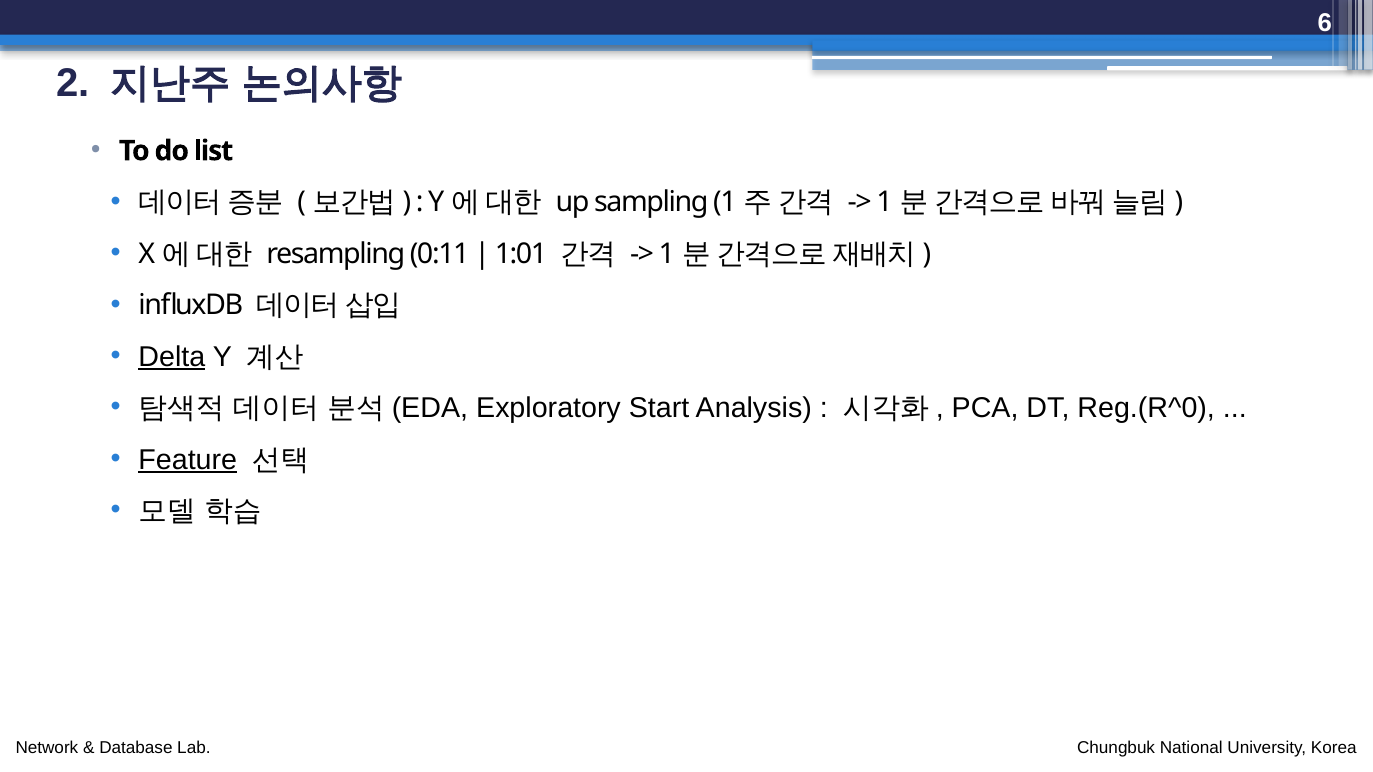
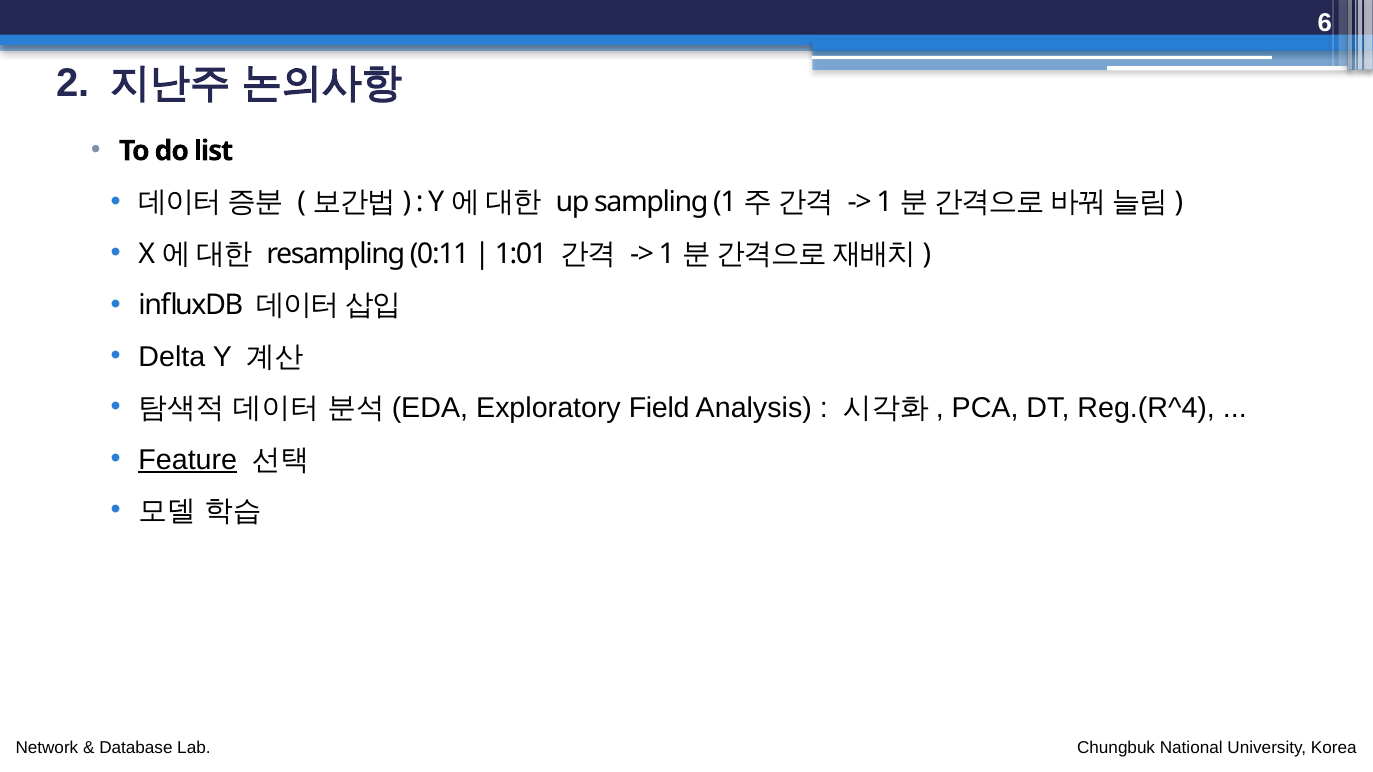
Delta underline: present -> none
Start: Start -> Field
Reg.(R^0: Reg.(R^0 -> Reg.(R^4
